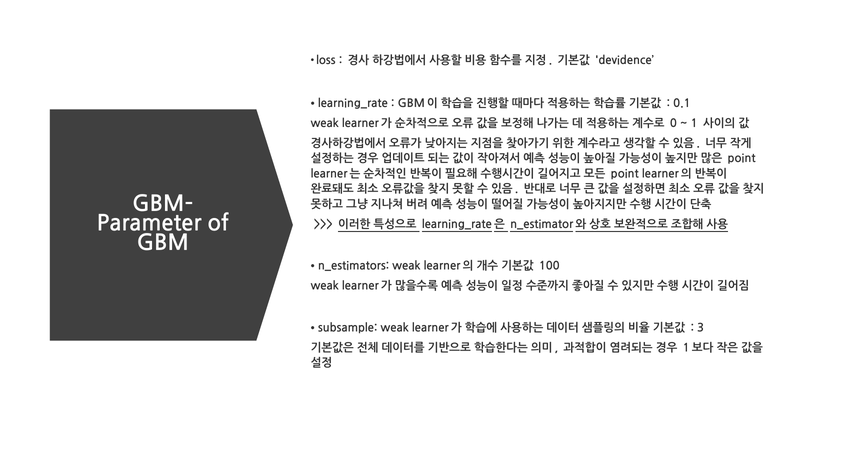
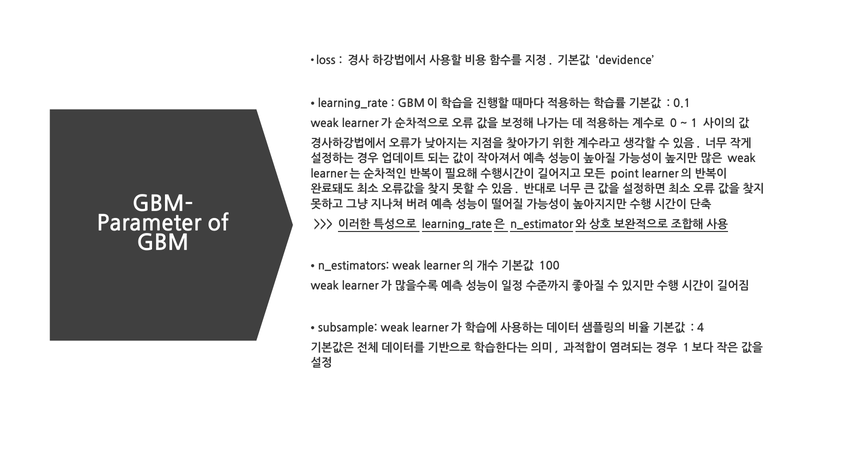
point at (742, 159): point -> weak
3: 3 -> 4
